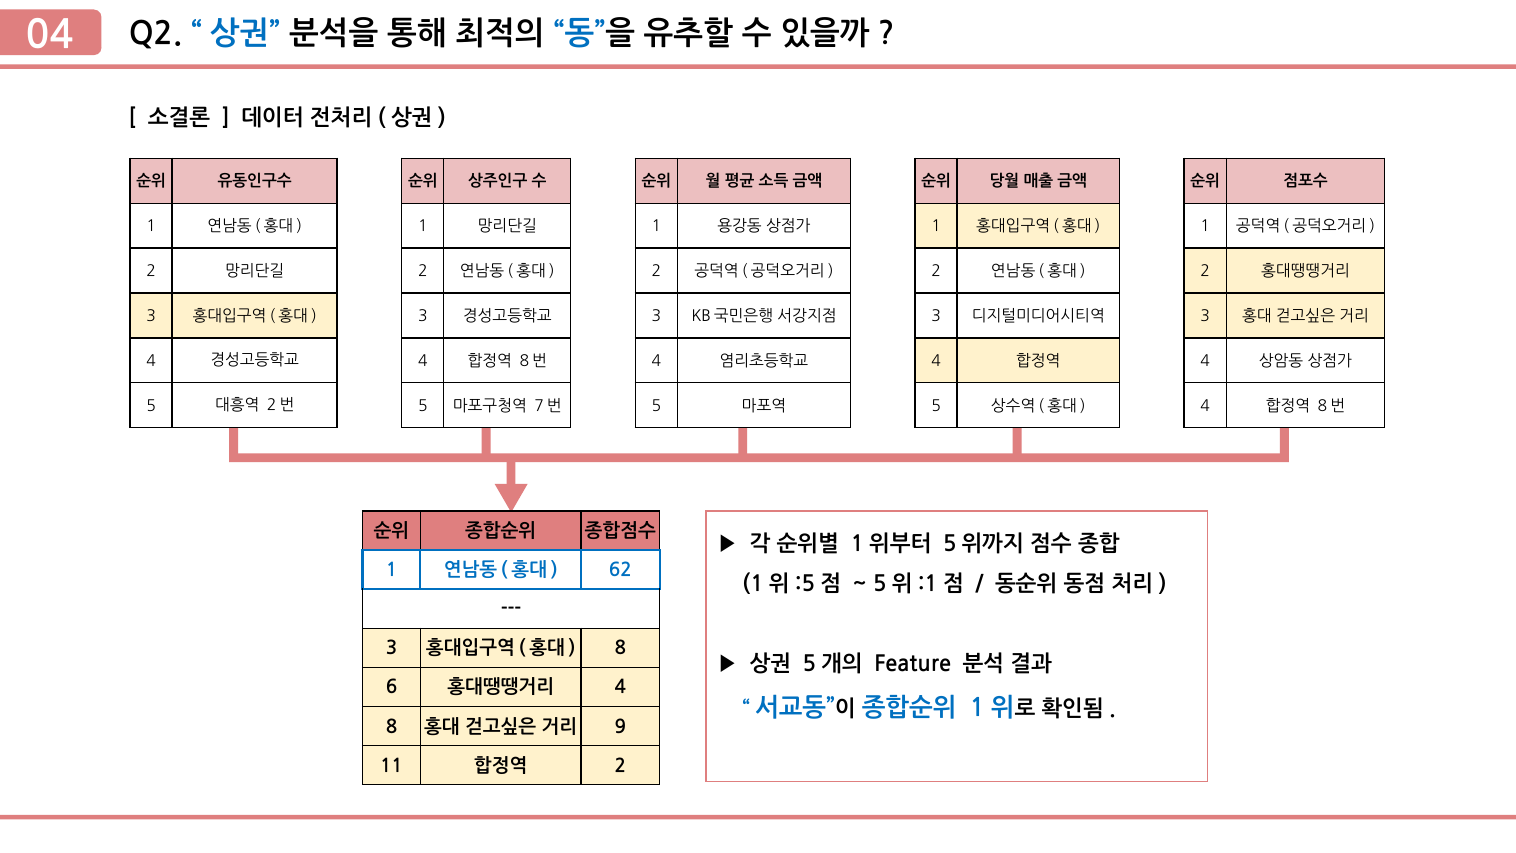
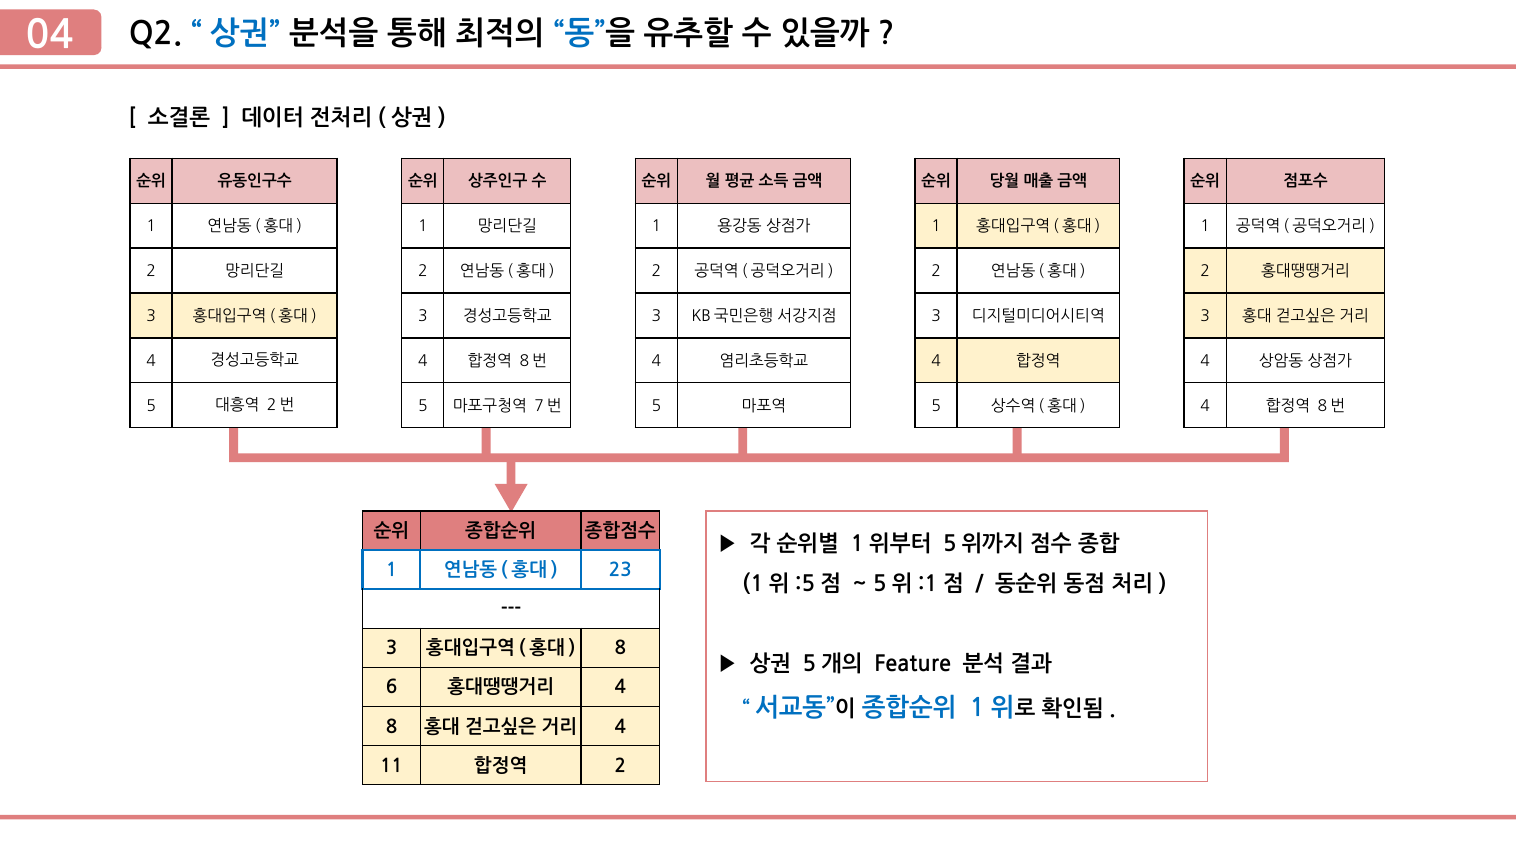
62: 62 -> 23
9 at (620, 727): 9 -> 4
